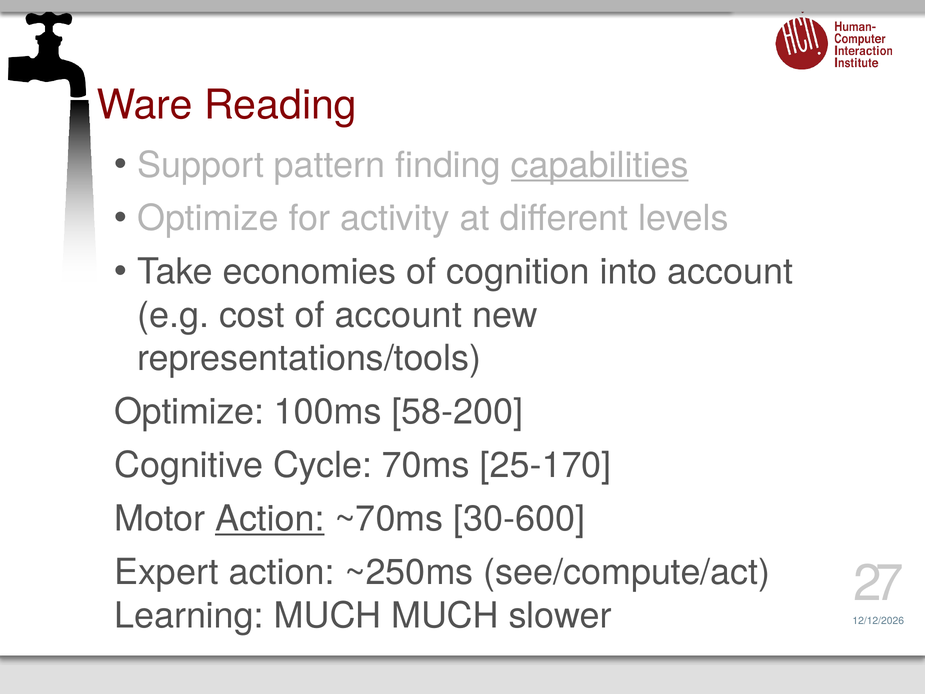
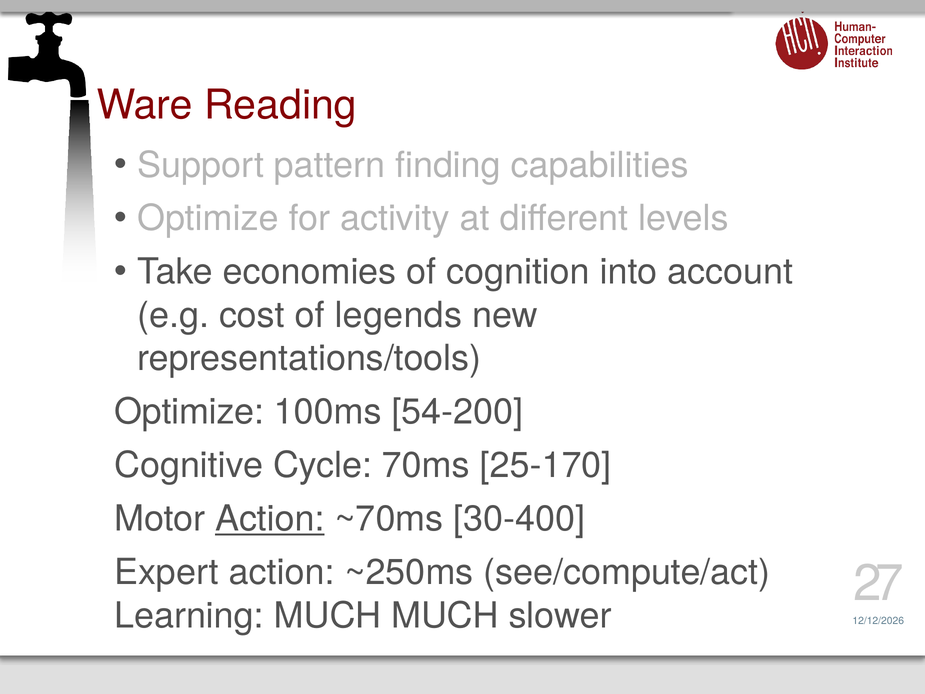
capabilities underline: present -> none
of account: account -> legends
58-200: 58-200 -> 54-200
30-600: 30-600 -> 30-400
